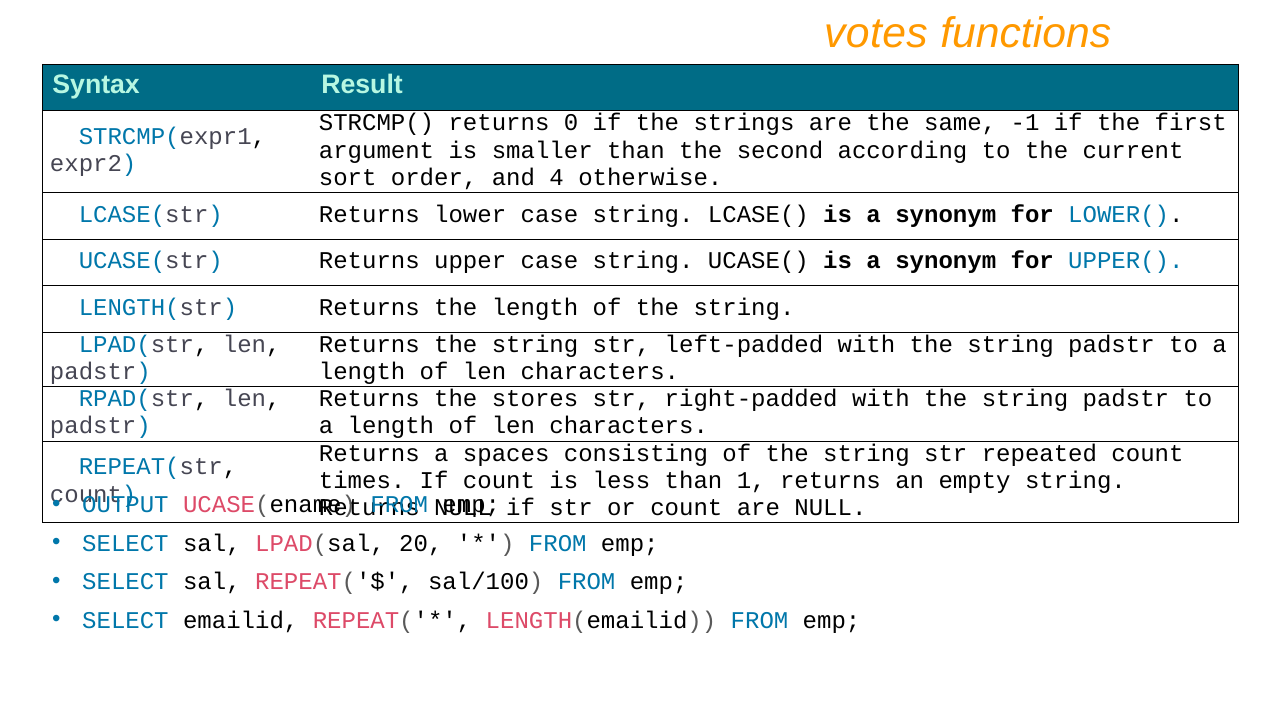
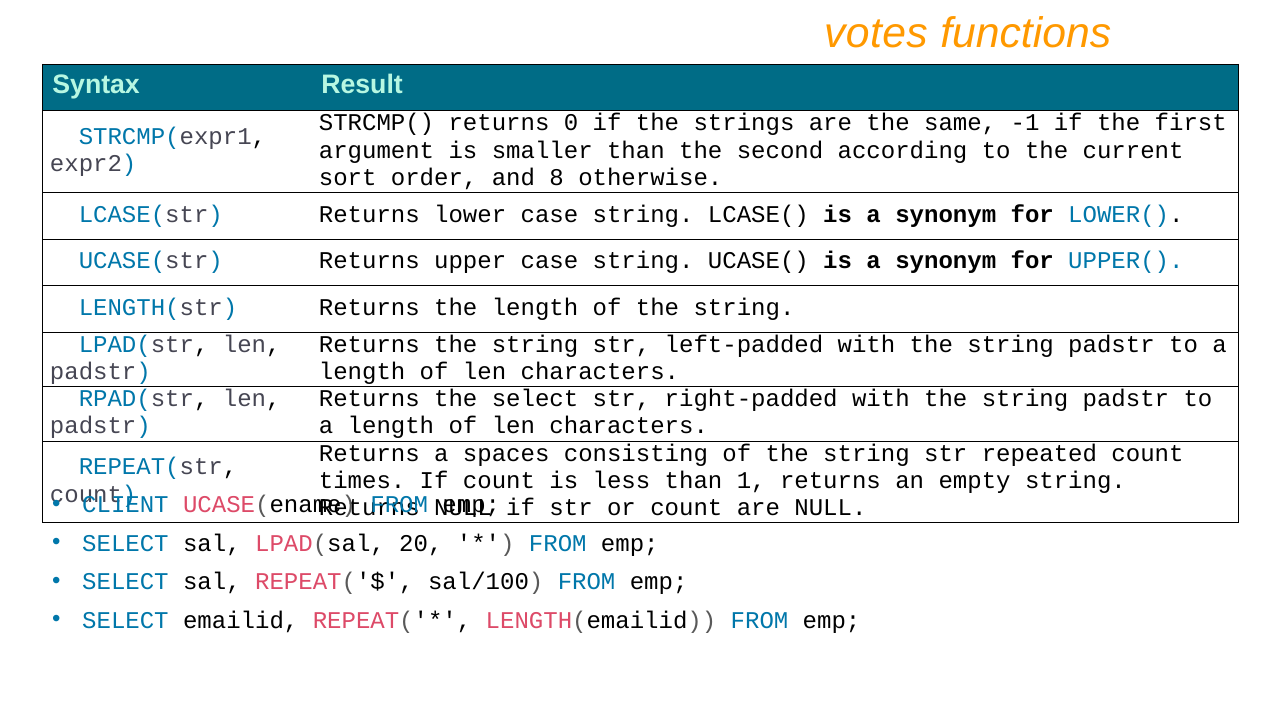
4: 4 -> 8
the stores: stores -> select
OUTPUT: OUTPUT -> CLIENT
